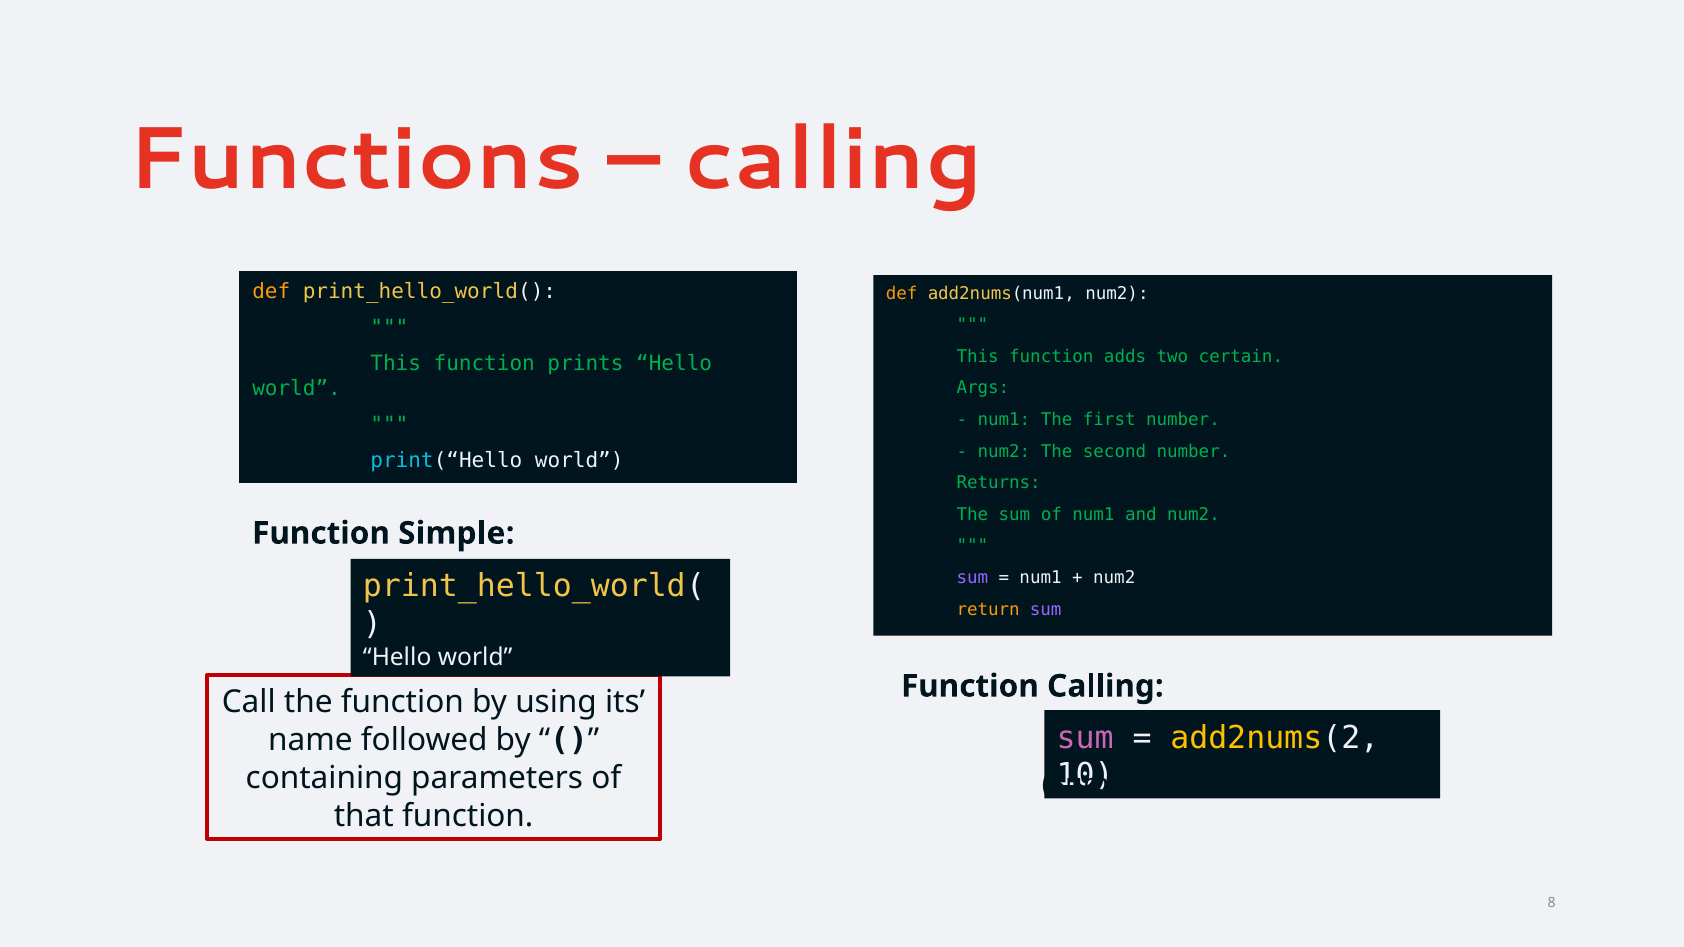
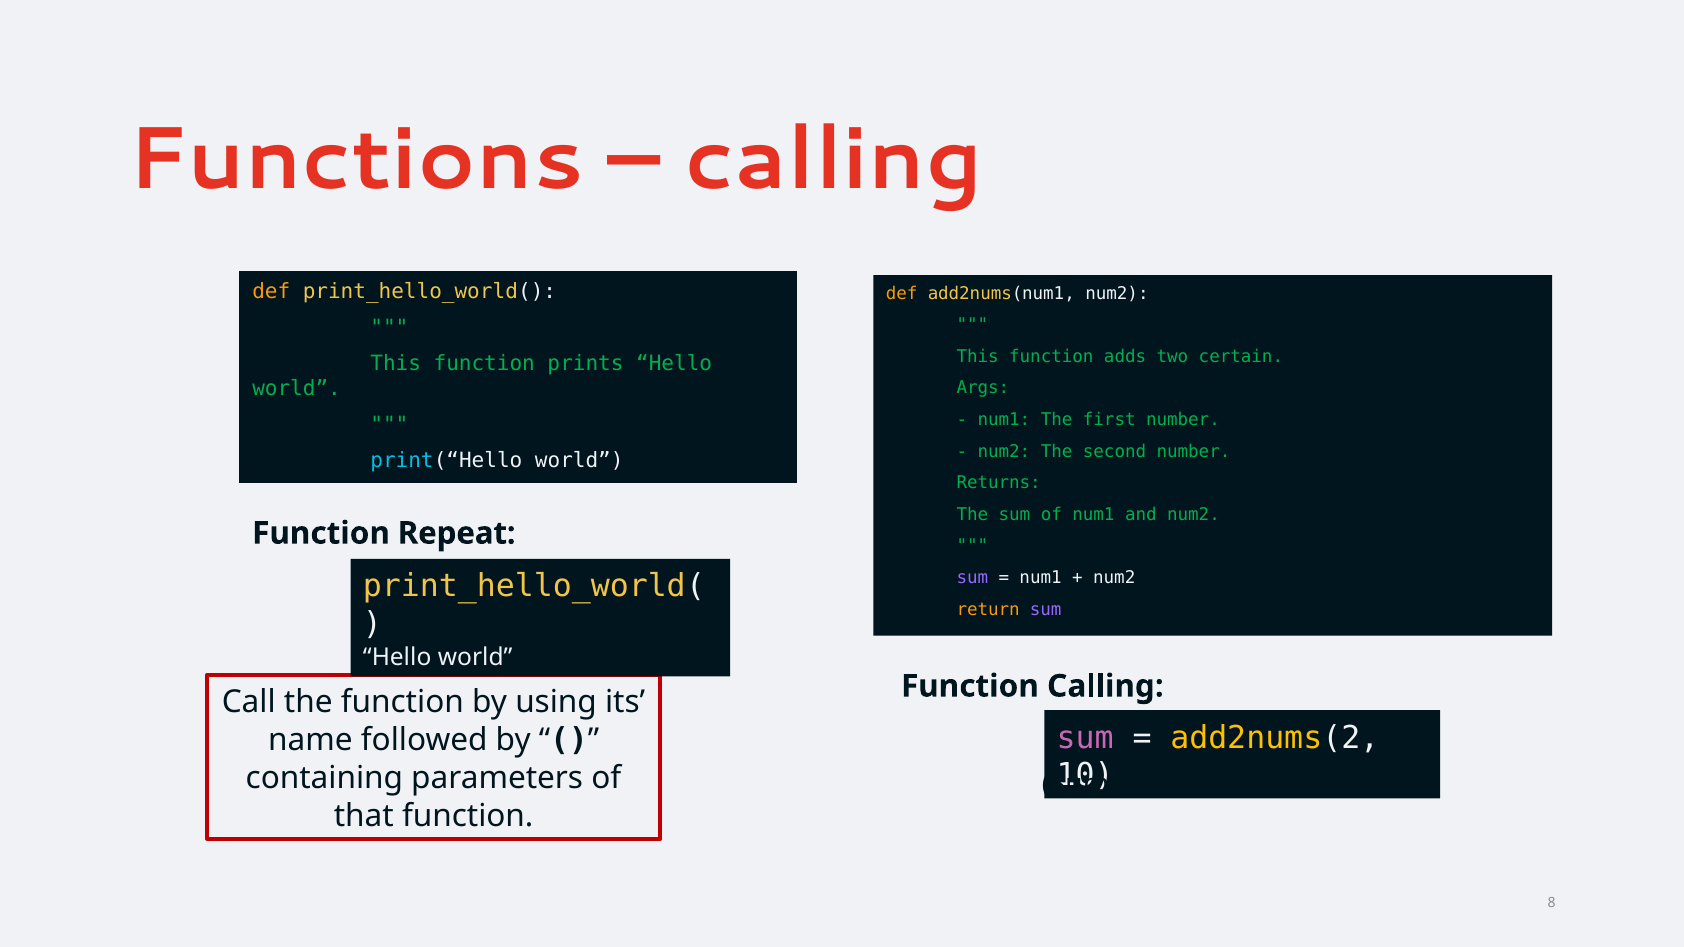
Simple: Simple -> Repeat
